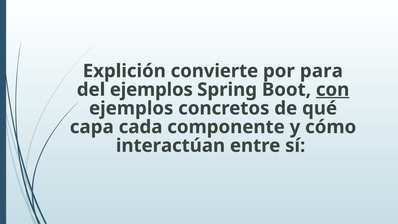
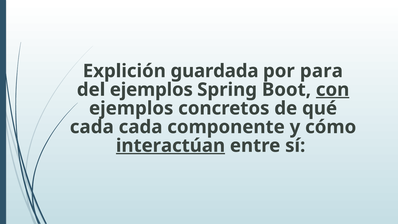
convierte: convierte -> guardada
capa at (92, 127): capa -> cada
interactúan underline: none -> present
